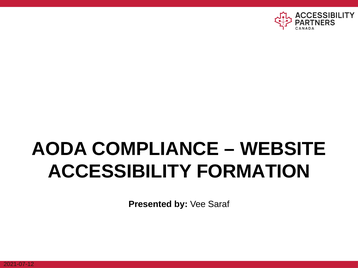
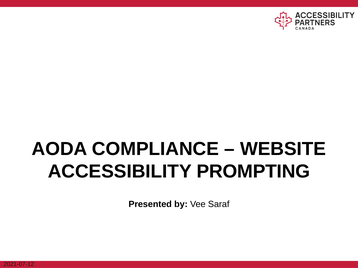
FORMATION: FORMATION -> PROMPTING
